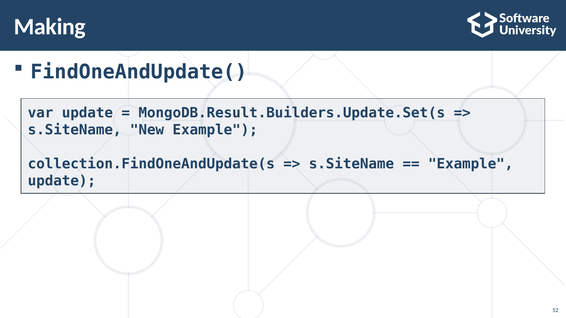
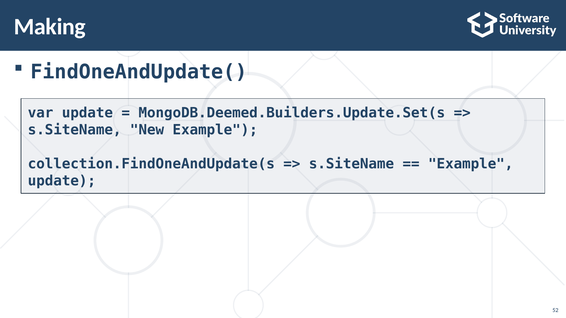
MongoDB.Result.Builders.Update.Set(s: MongoDB.Result.Builders.Update.Set(s -> MongoDB.Deemed.Builders.Update.Set(s
